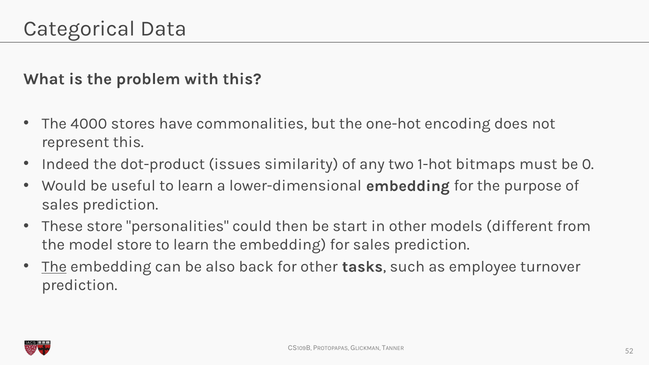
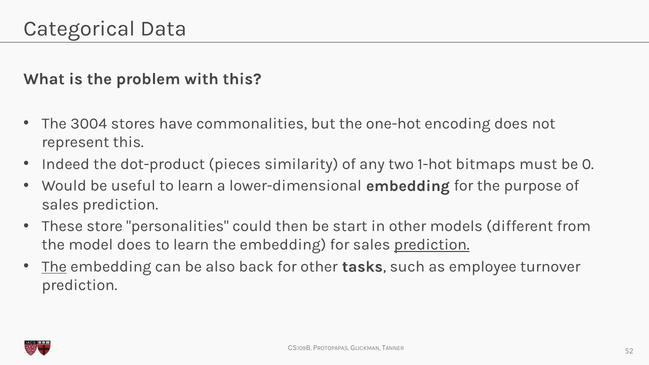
4000: 4000 -> 3004
issues: issues -> pieces
model store: store -> does
prediction at (432, 245) underline: none -> present
